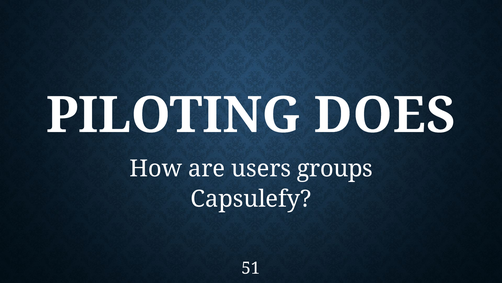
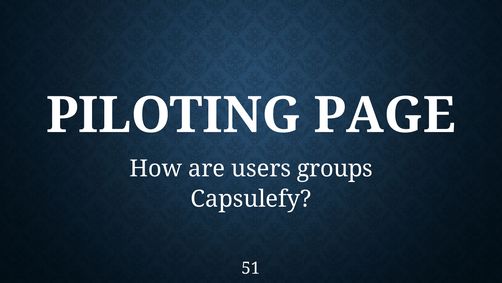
DOES: DOES -> PAGE
